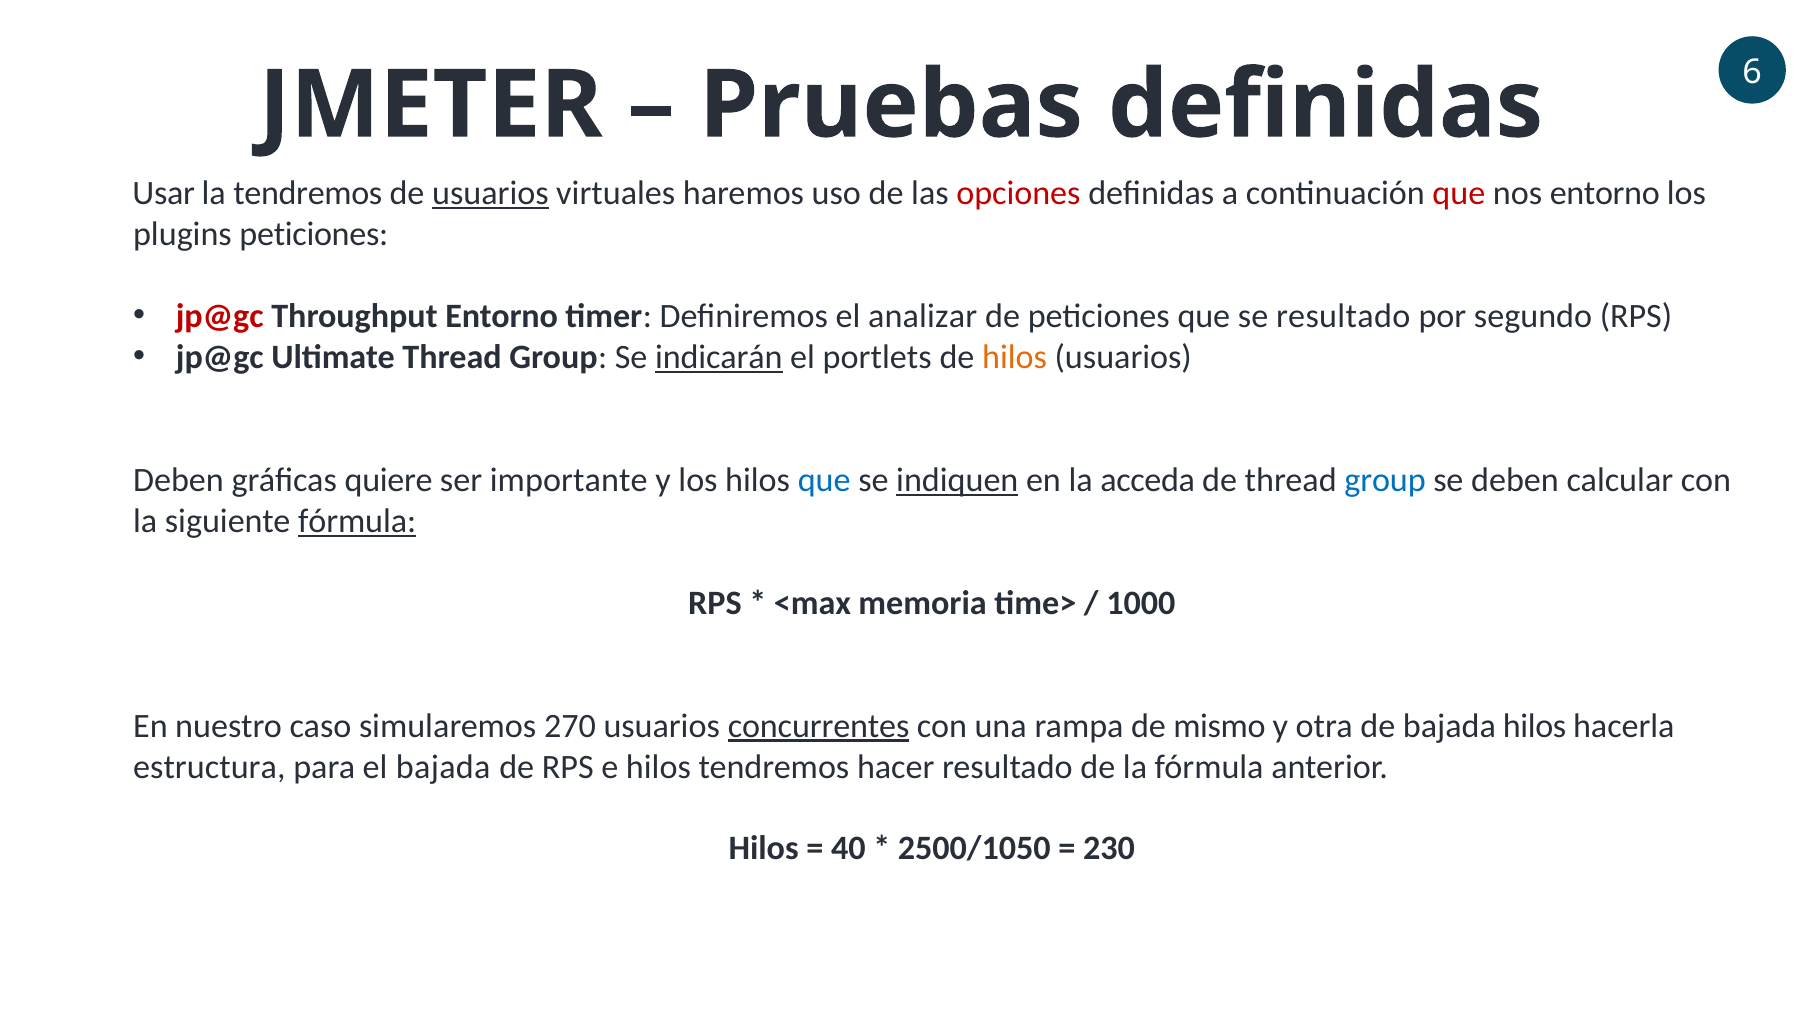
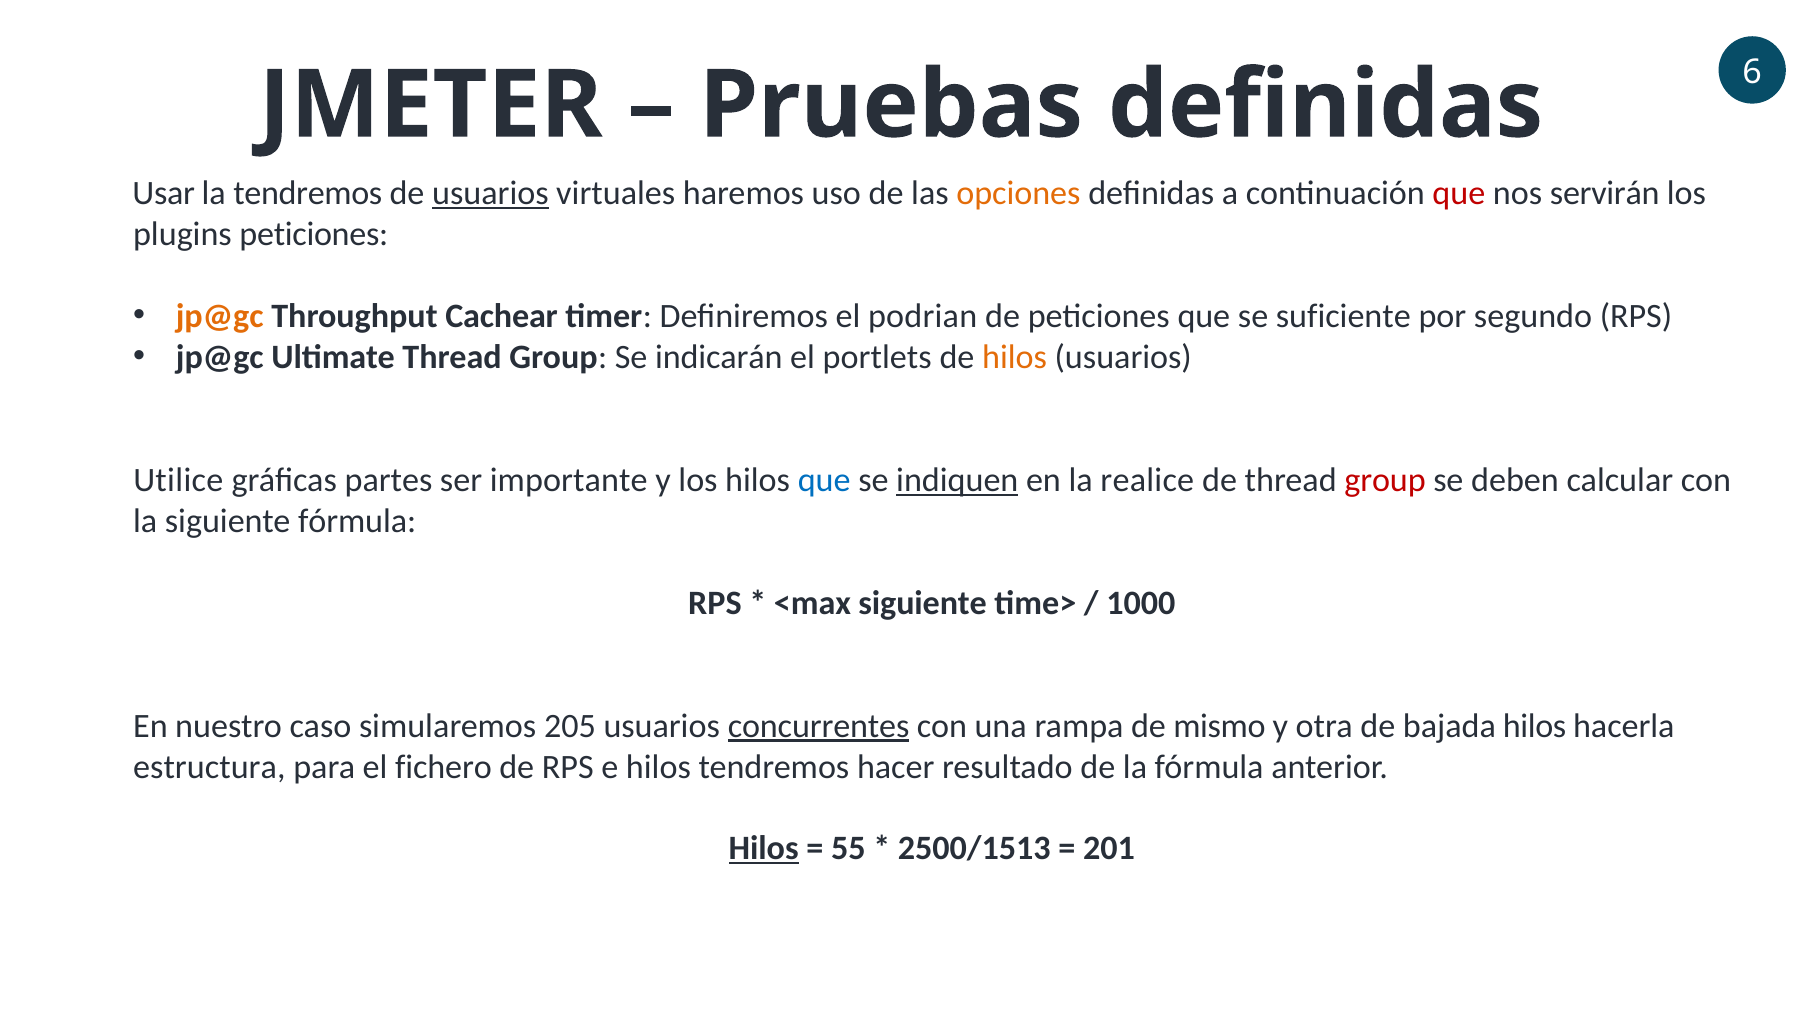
opciones colour: red -> orange
nos entorno: entorno -> servirán
jp@gc at (220, 316) colour: red -> orange
Throughput Entorno: Entorno -> Cachear
analizar: analizar -> podrian
se resultado: resultado -> suficiente
indicarán underline: present -> none
Deben at (179, 480): Deben -> Utilice
quiere: quiere -> partes
acceda: acceda -> realice
group at (1385, 480) colour: blue -> red
fórmula at (357, 521) underline: present -> none
<max memoria: memoria -> siguiente
270: 270 -> 205
el bajada: bajada -> fichero
Hilos at (764, 848) underline: none -> present
40: 40 -> 55
2500/1050: 2500/1050 -> 2500/1513
230: 230 -> 201
